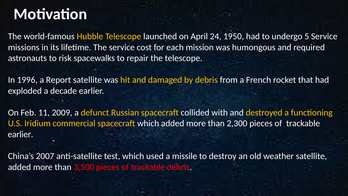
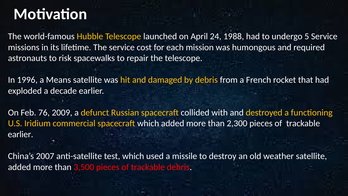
1950: 1950 -> 1988
Report: Report -> Means
11: 11 -> 76
